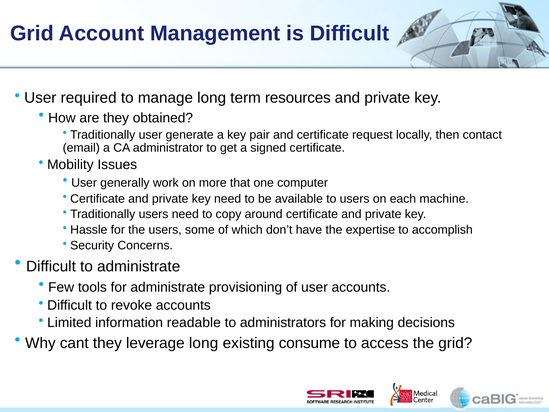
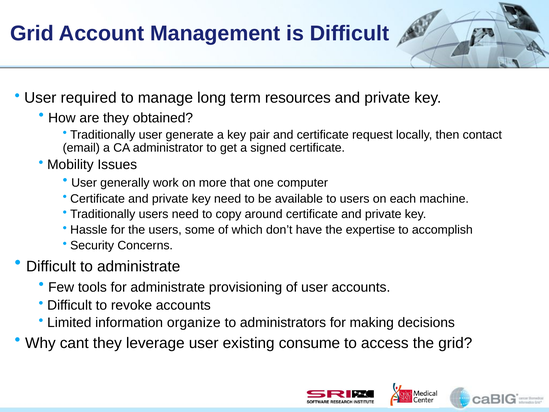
readable: readable -> organize
leverage long: long -> user
